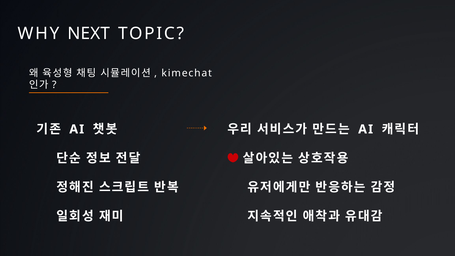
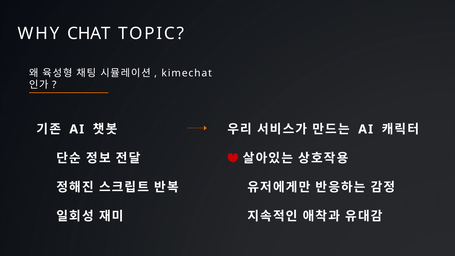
NEXT: NEXT -> CHAT
